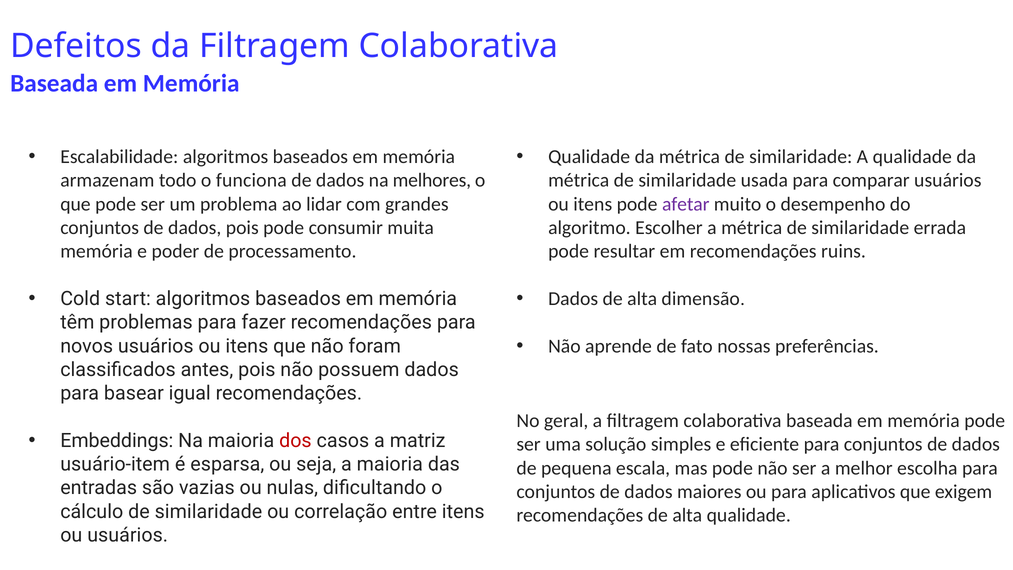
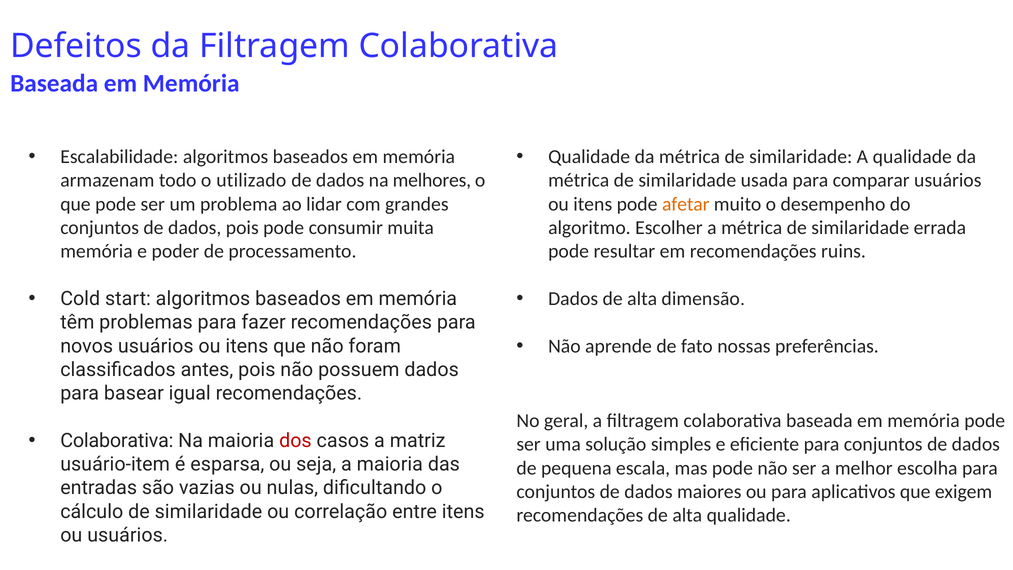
funciona: funciona -> utilizado
afetar colour: purple -> orange
Embeddings at (117, 441): Embeddings -> Colaborativa
